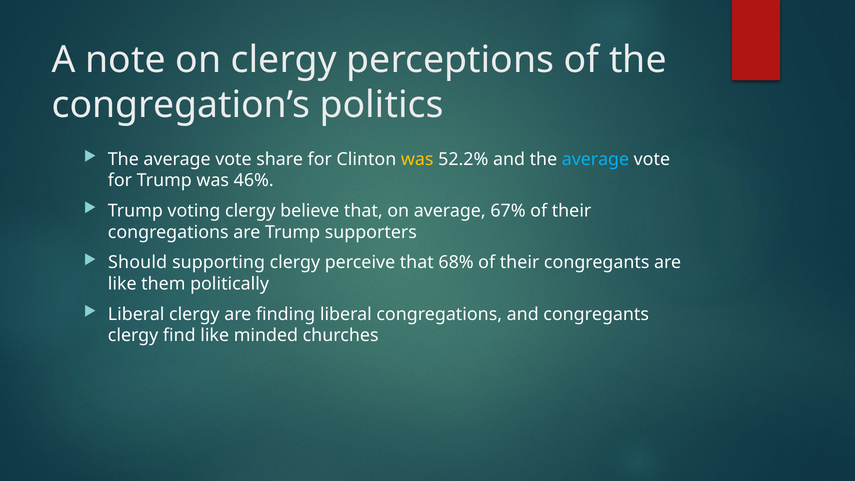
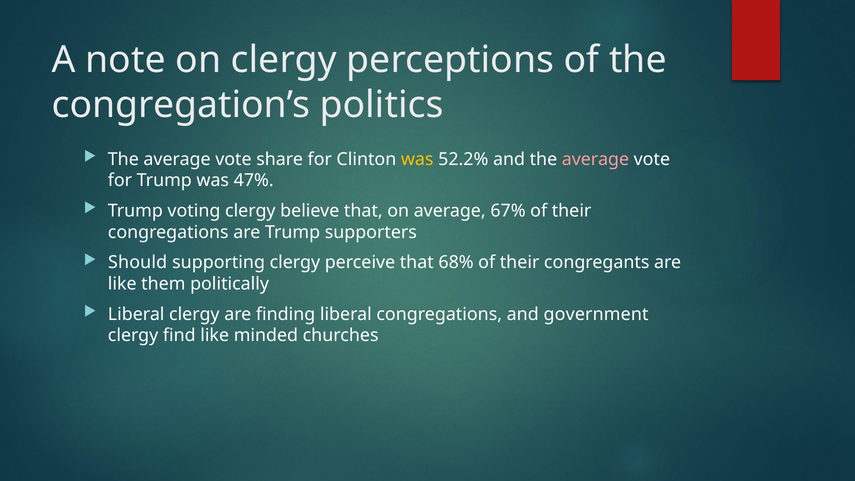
average at (595, 159) colour: light blue -> pink
46%: 46% -> 47%
and congregants: congregants -> government
